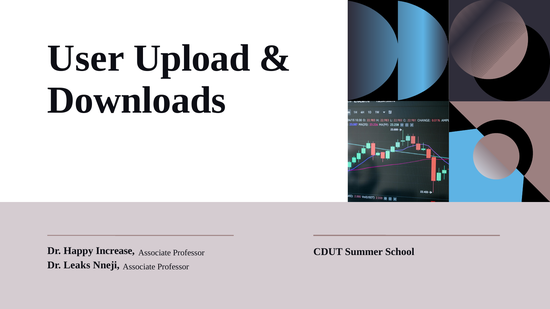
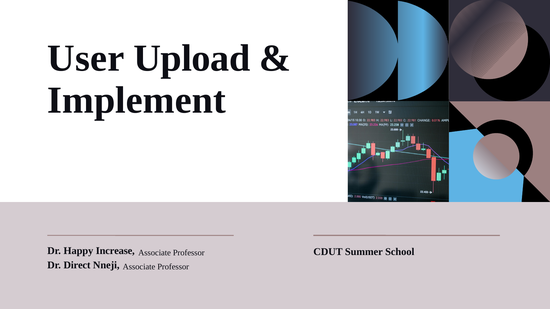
Downloads: Downloads -> Implement
Leaks: Leaks -> Direct
